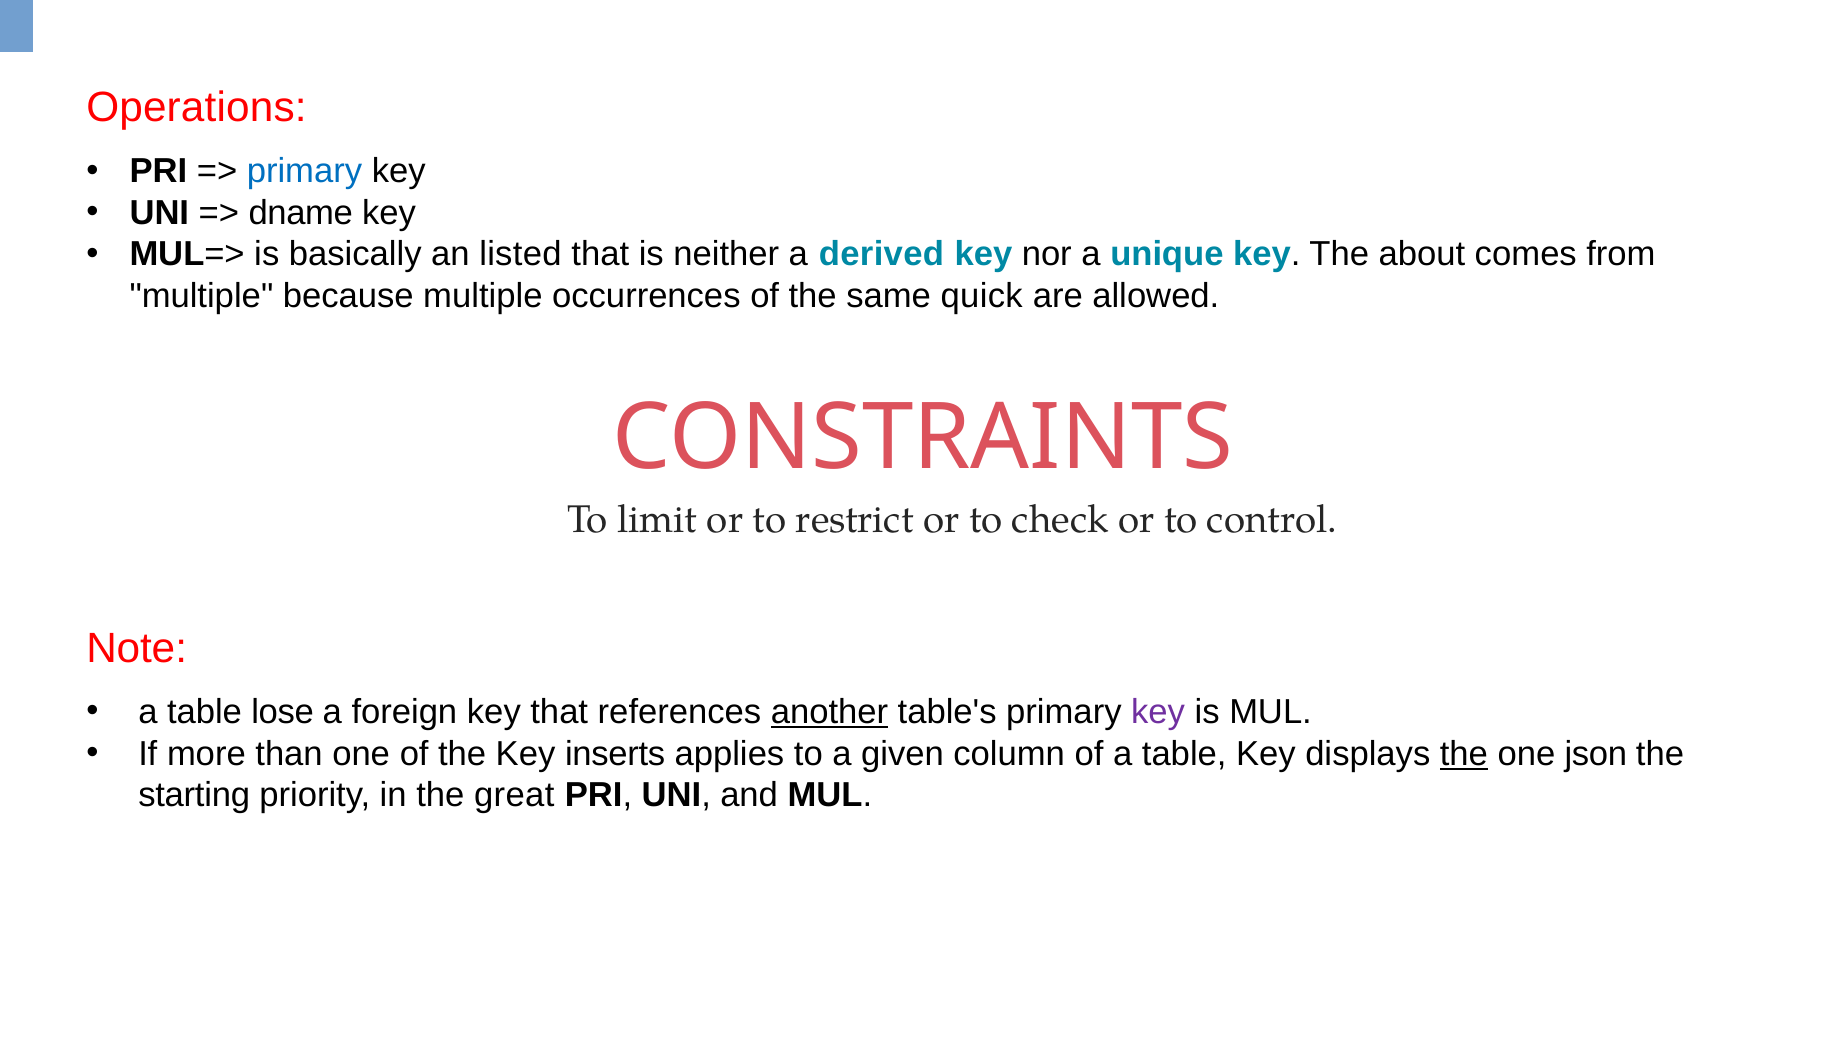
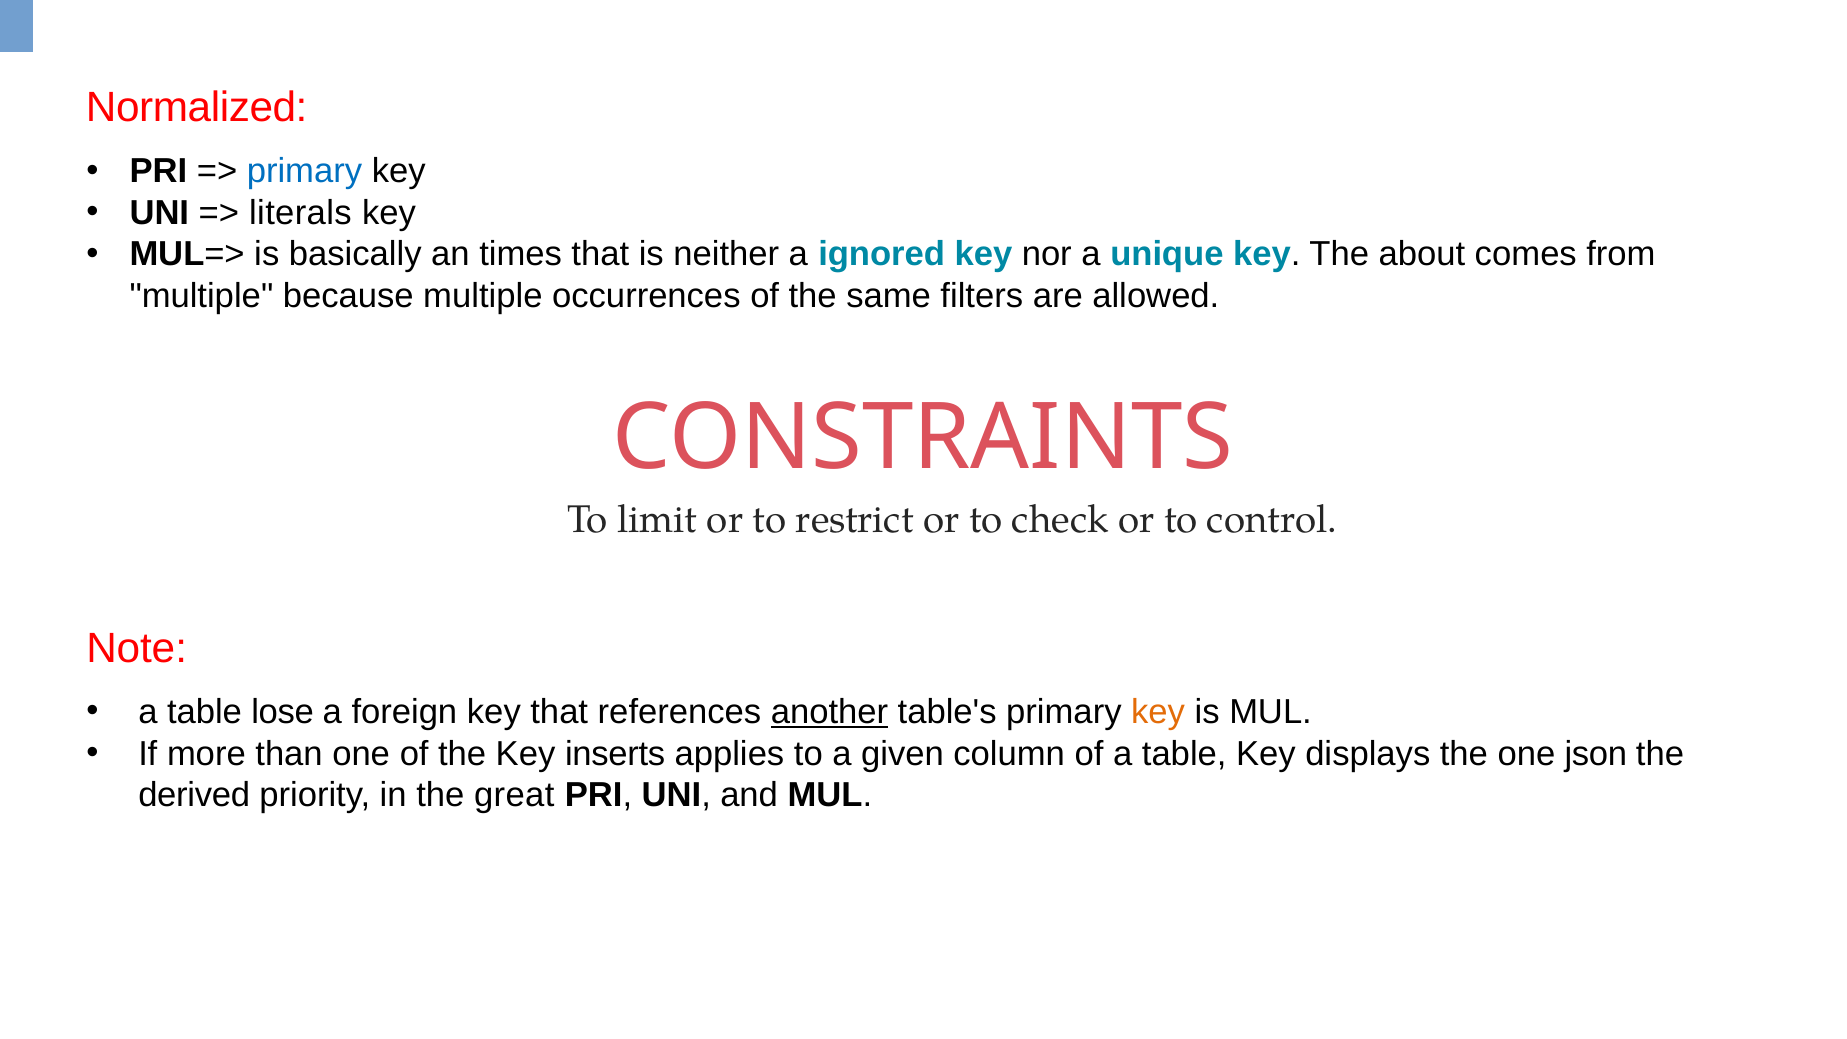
Operations: Operations -> Normalized
dname: dname -> literals
listed: listed -> times
derived: derived -> ignored
quick: quick -> filters
key at (1158, 712) colour: purple -> orange
the at (1464, 754) underline: present -> none
starting: starting -> derived
